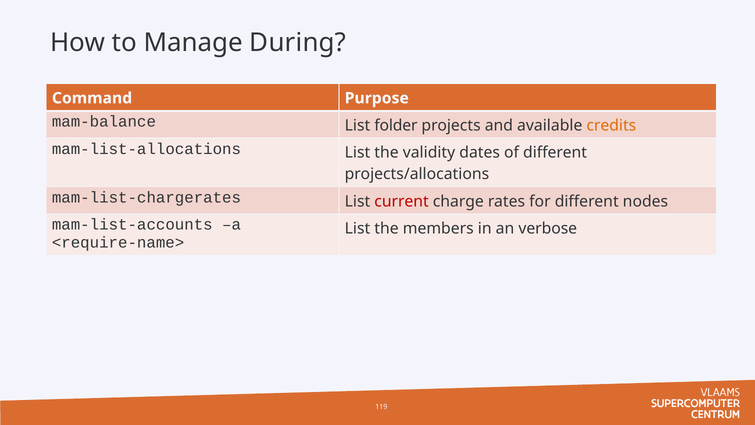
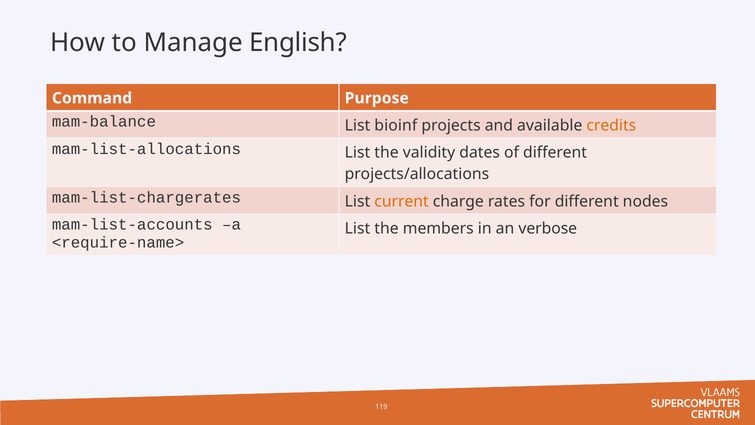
During: During -> English
folder: folder -> bioinf
current colour: red -> orange
